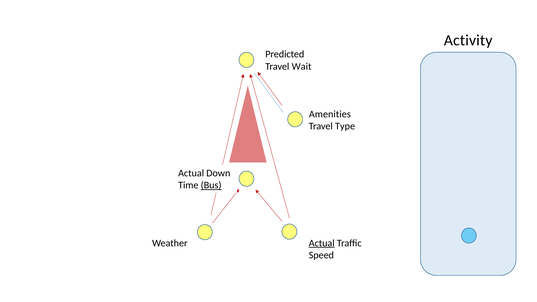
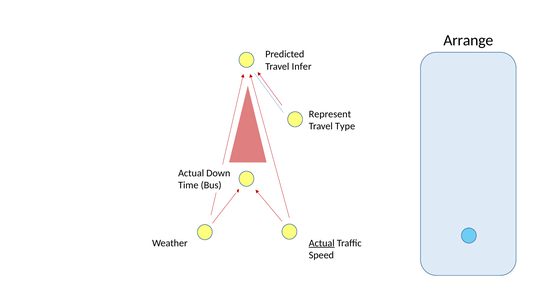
Activity: Activity -> Arrange
Wait: Wait -> Infer
Amenities: Amenities -> Represent
Bus underline: present -> none
